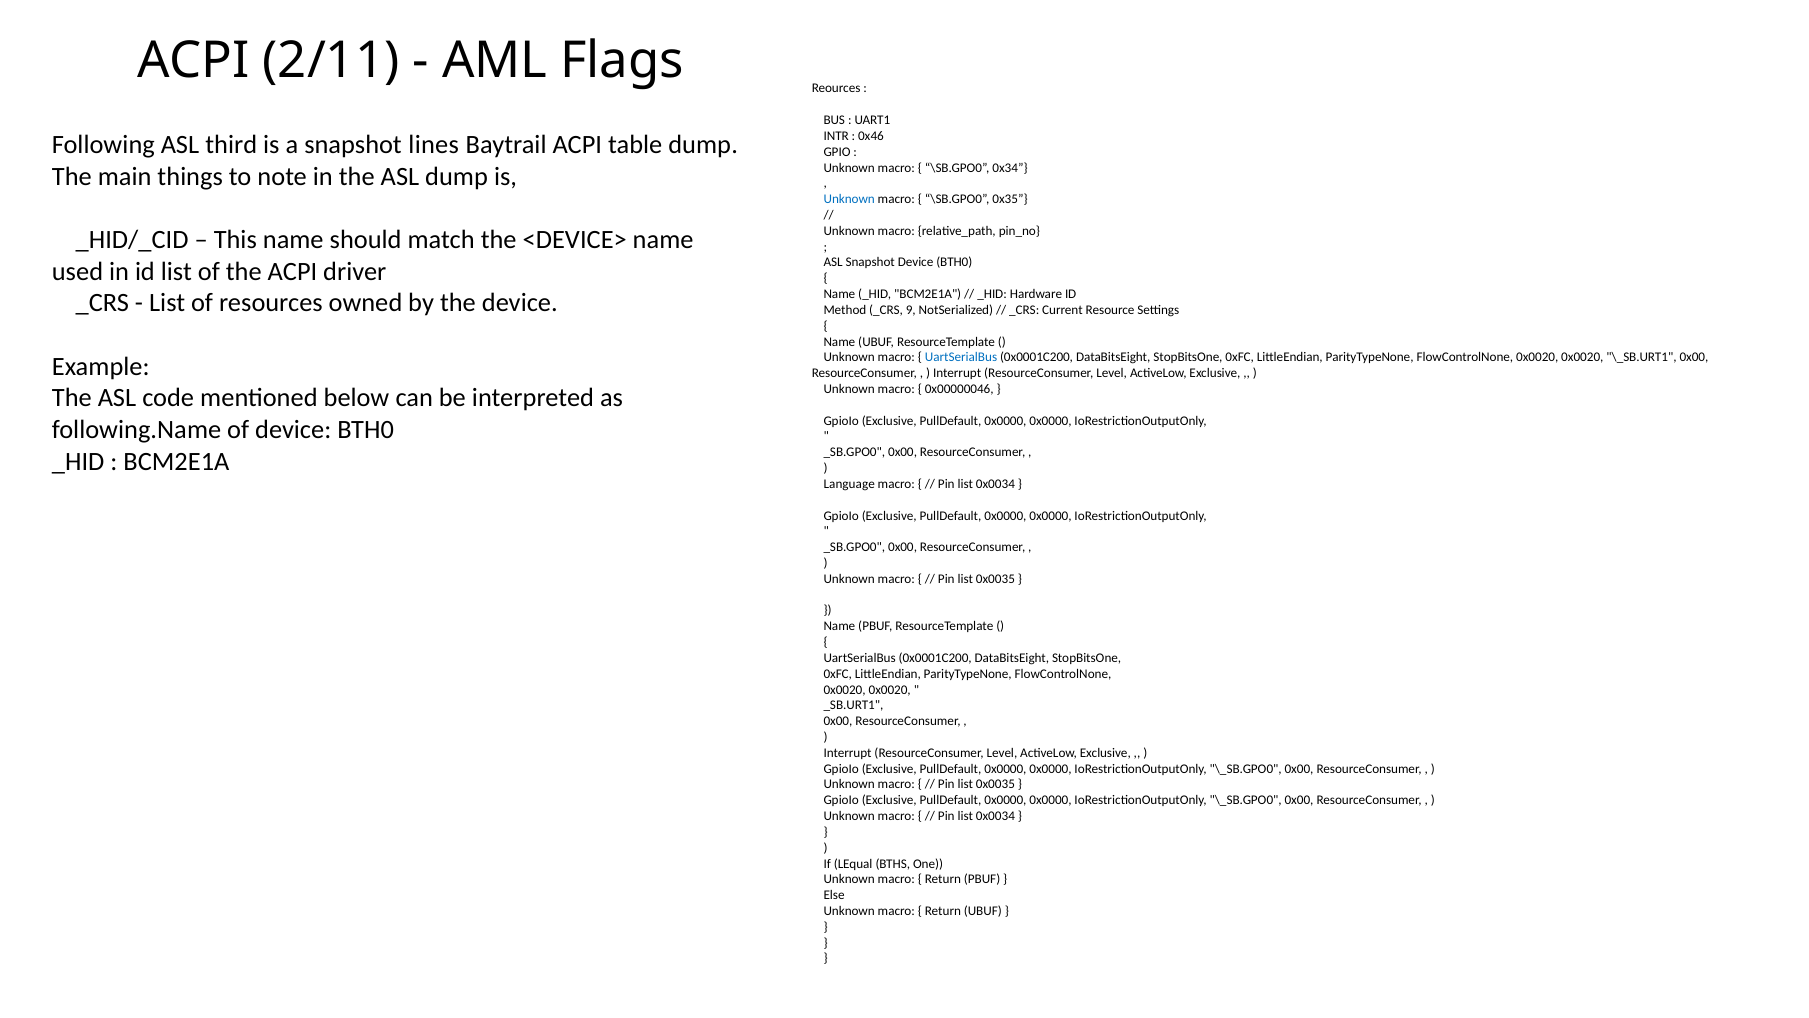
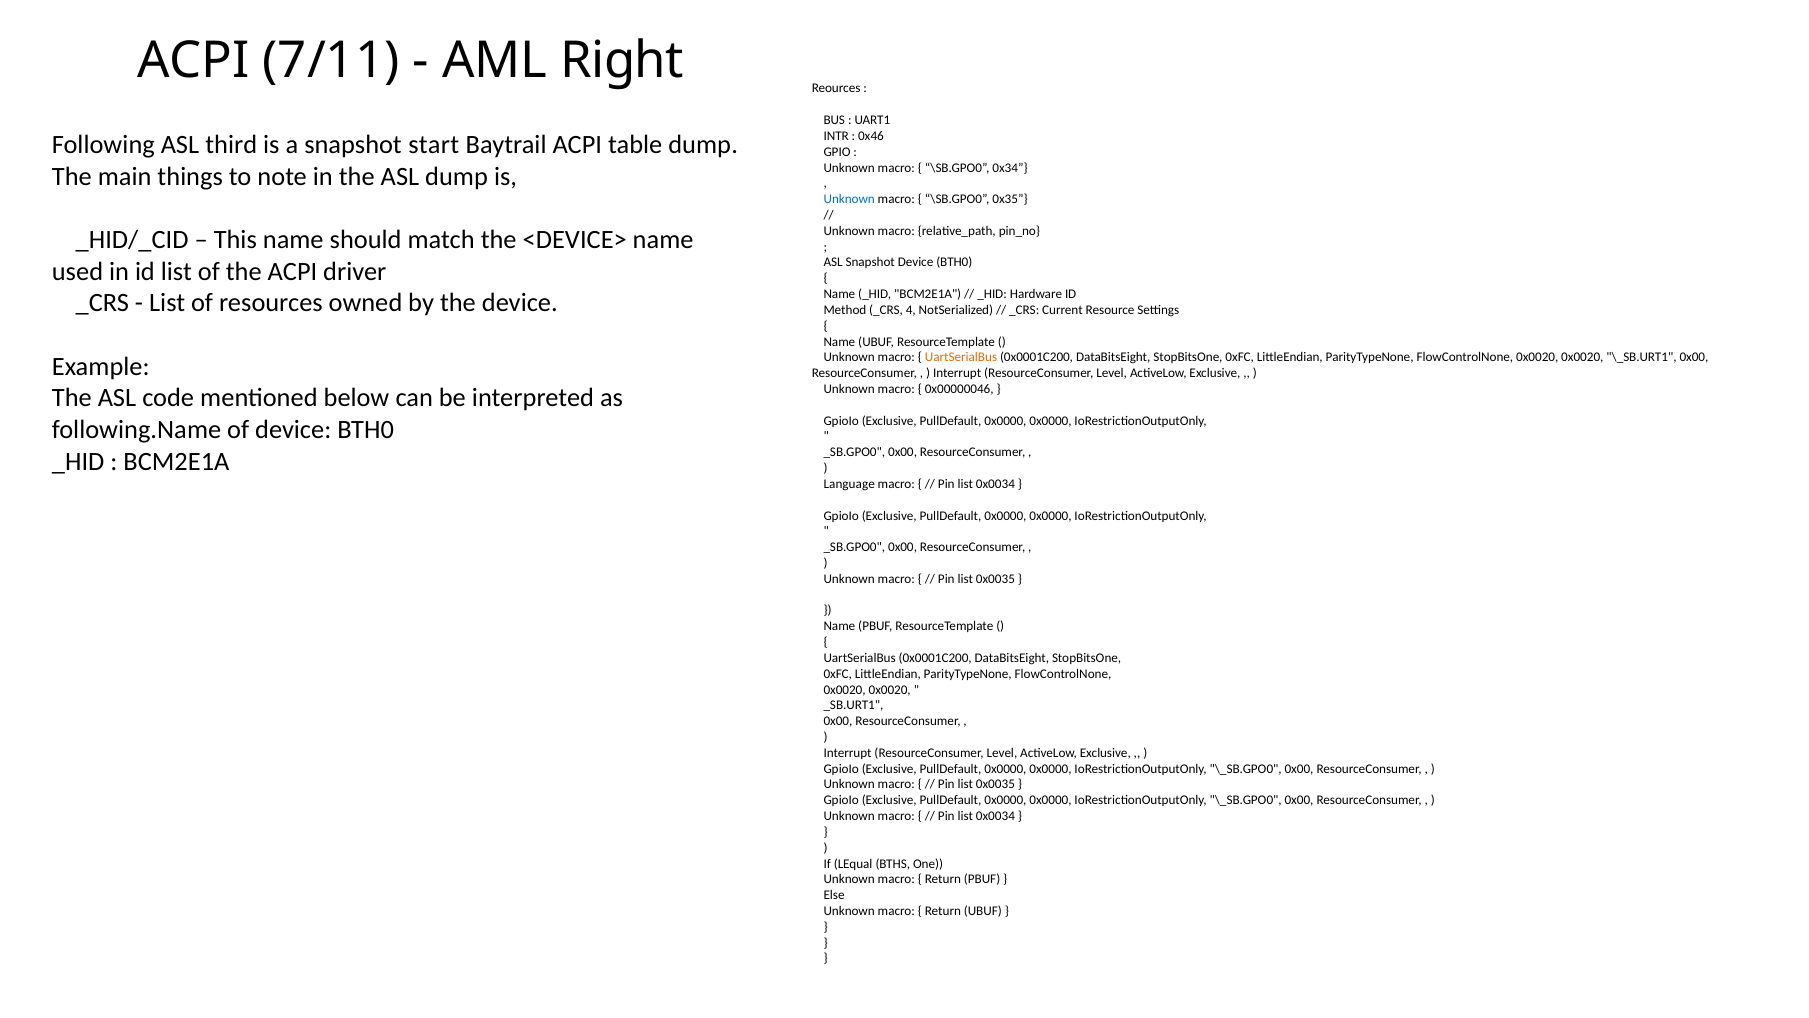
2/11: 2/11 -> 7/11
Flags: Flags -> Right
lines: lines -> start
9: 9 -> 4
UartSerialBus at (961, 357) colour: blue -> orange
